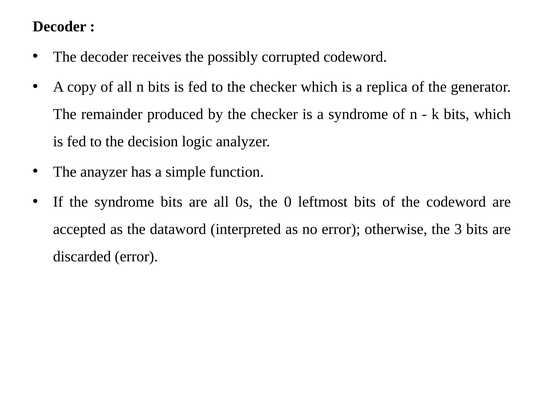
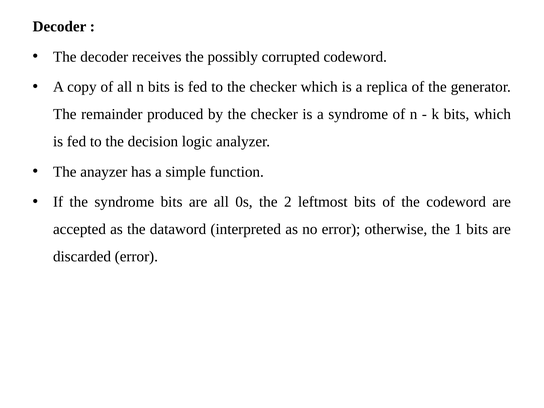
0: 0 -> 2
3: 3 -> 1
